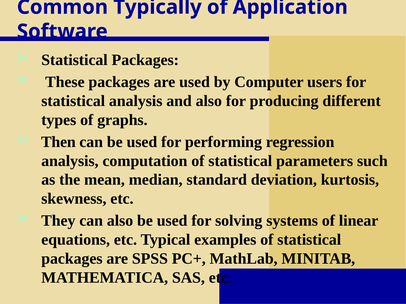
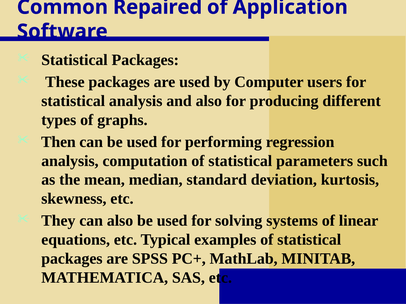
Typically: Typically -> Repaired
